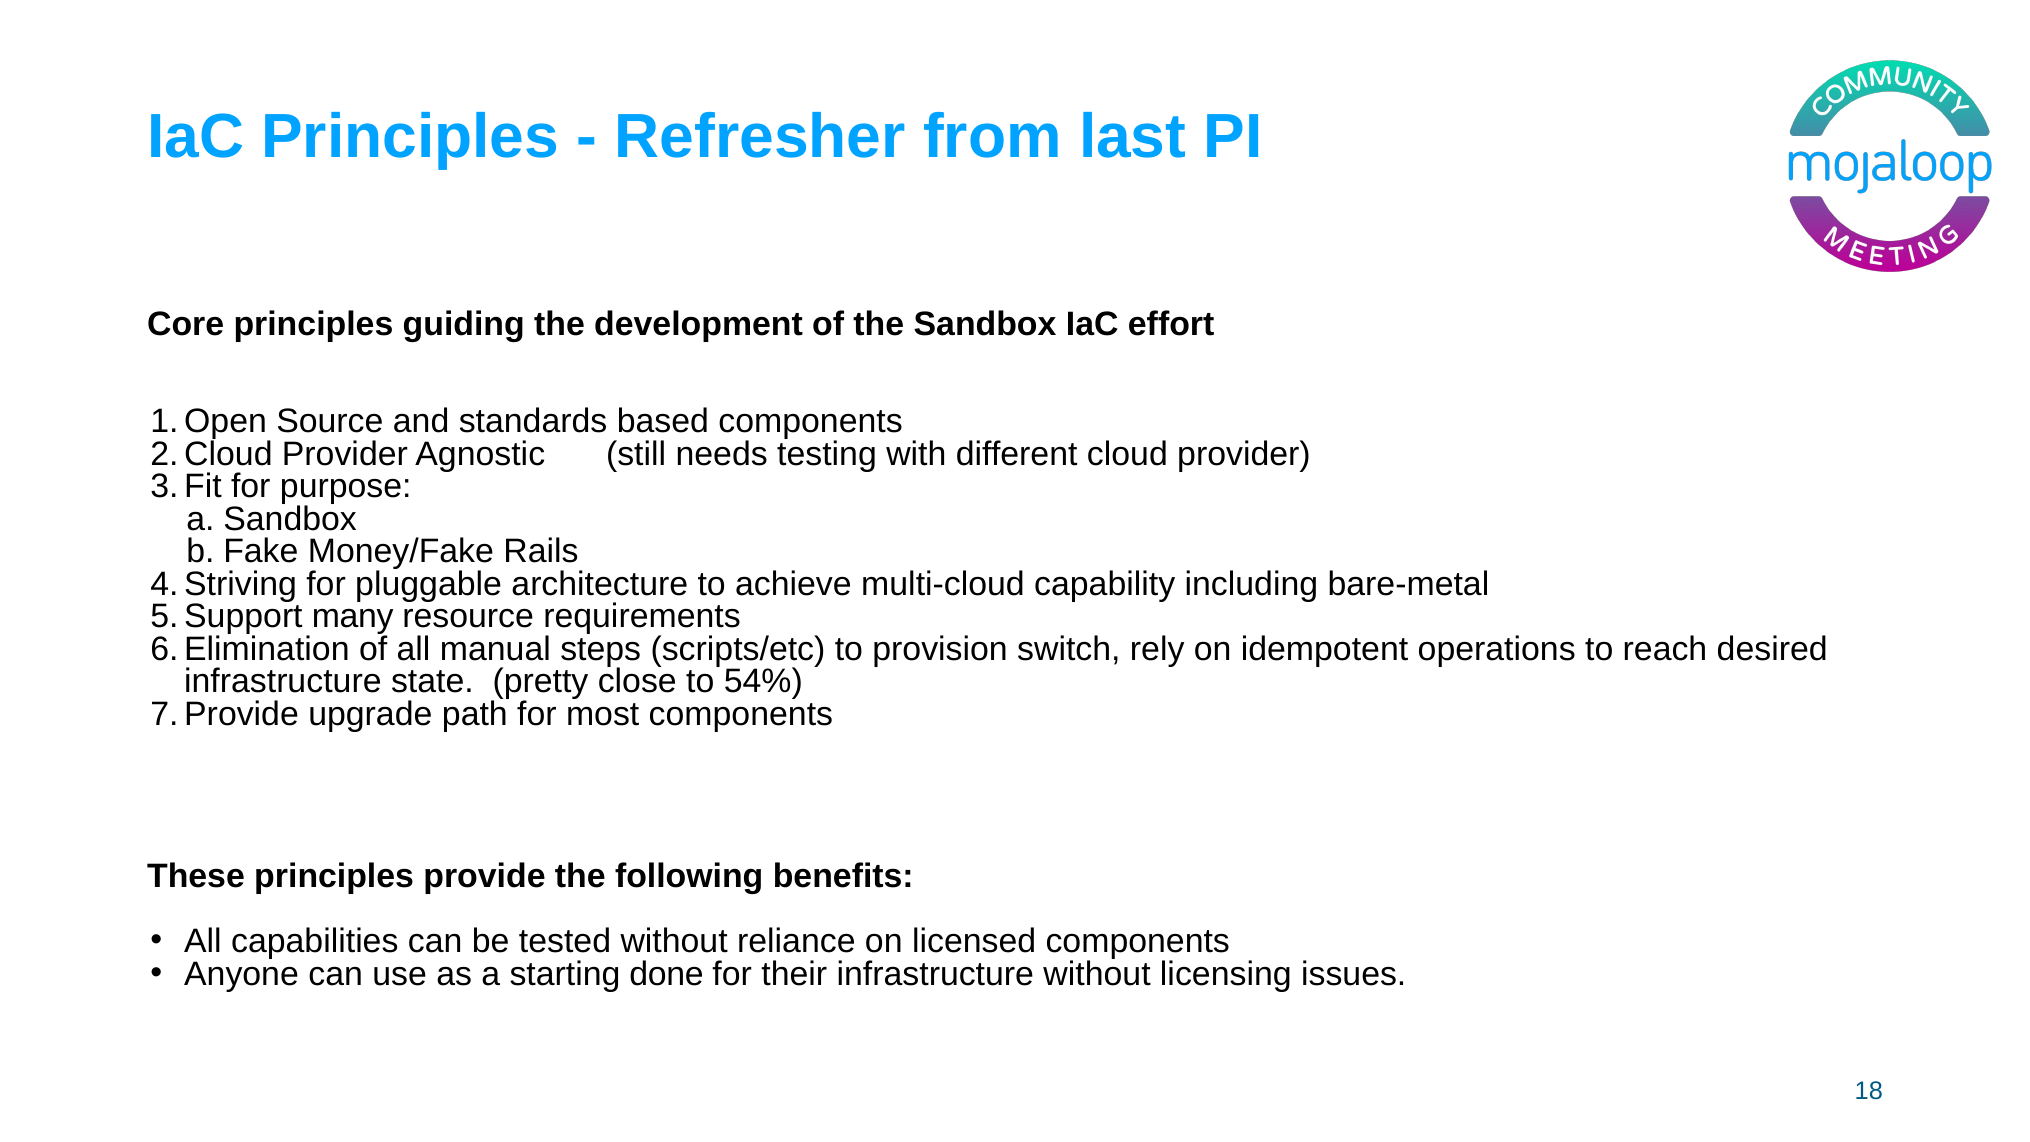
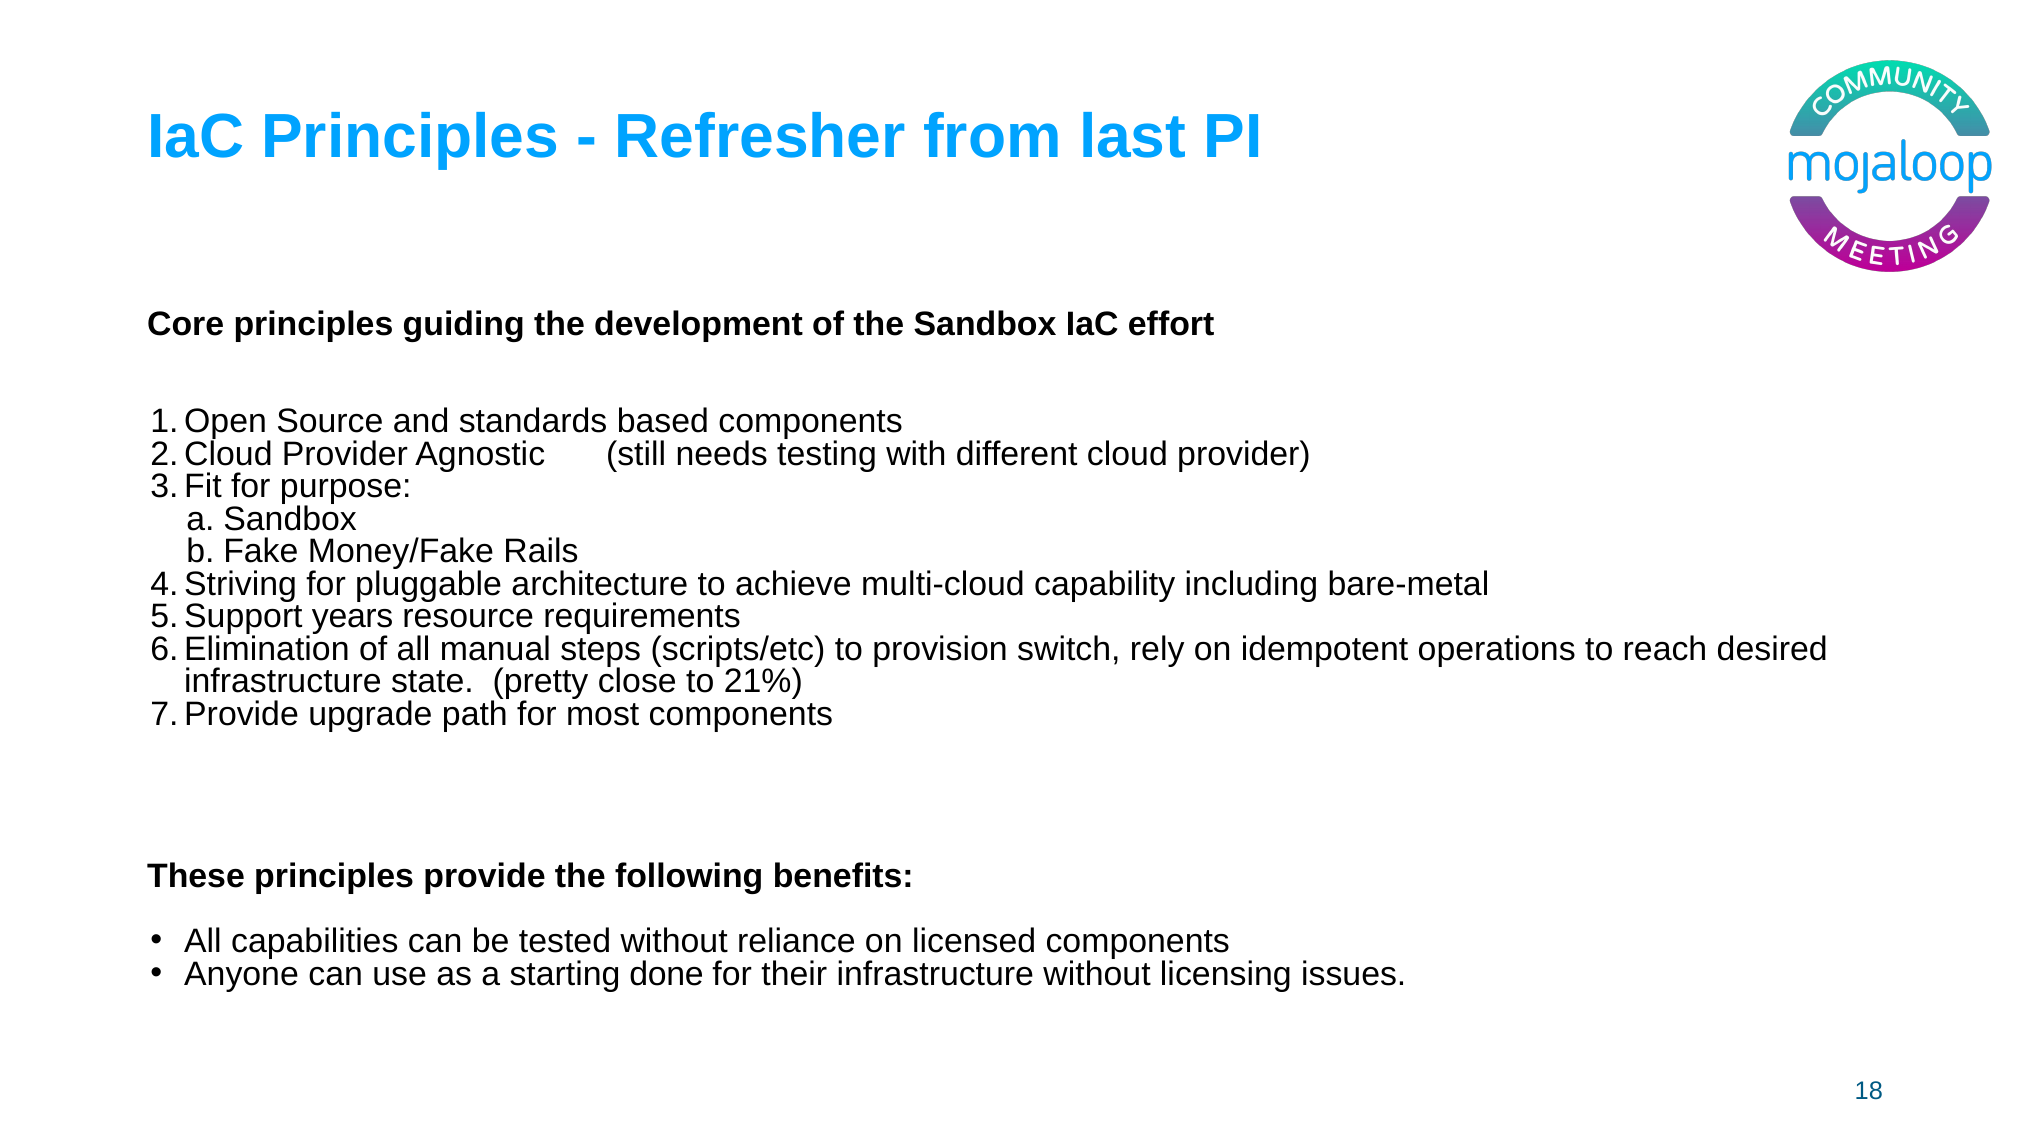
many: many -> years
54%: 54% -> 21%
